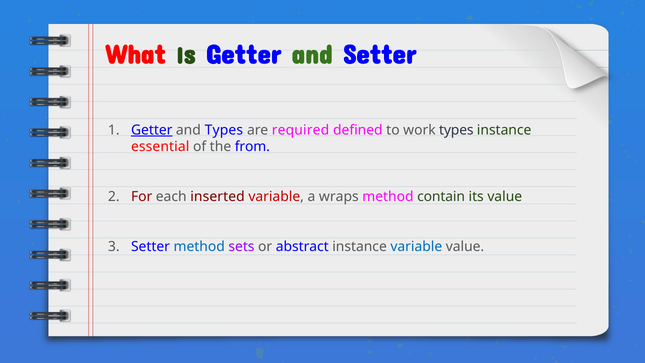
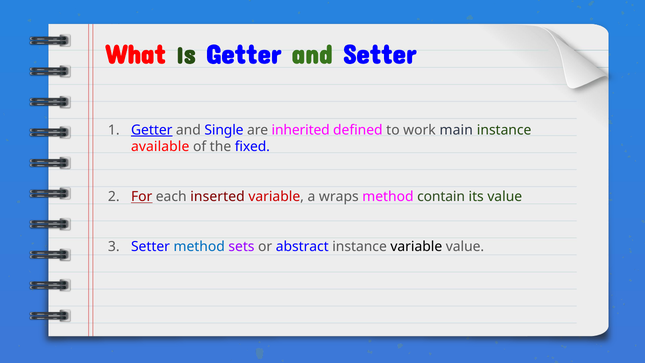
and Types: Types -> Single
required: required -> inherited
work types: types -> main
essential: essential -> available
from: from -> fixed
For underline: none -> present
variable at (416, 247) colour: blue -> black
